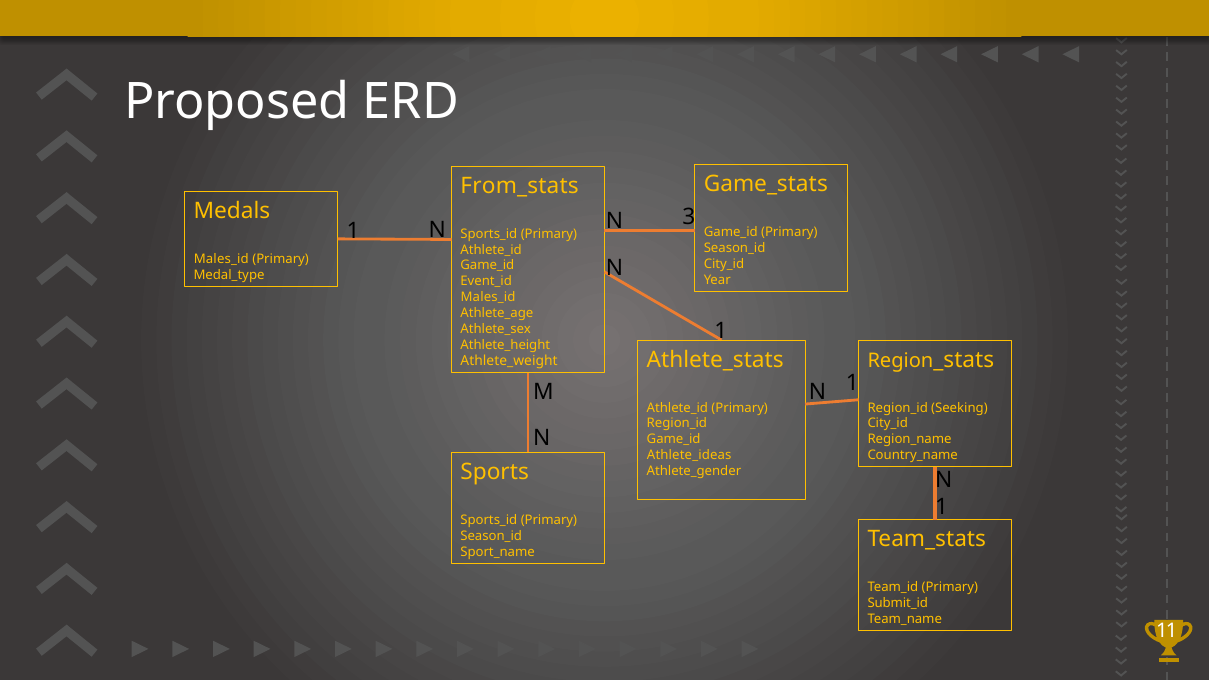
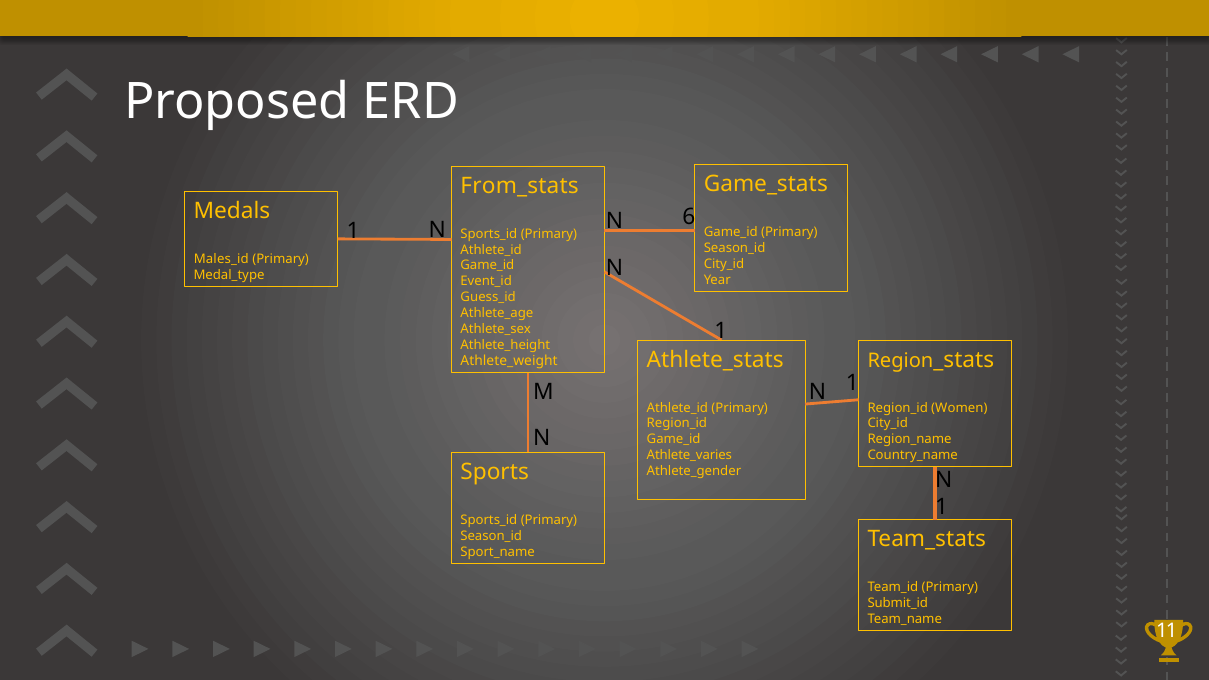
3: 3 -> 6
Males_id at (488, 297): Males_id -> Guess_id
Seeking: Seeking -> Women
Athlete_ideas: Athlete_ideas -> Athlete_varies
